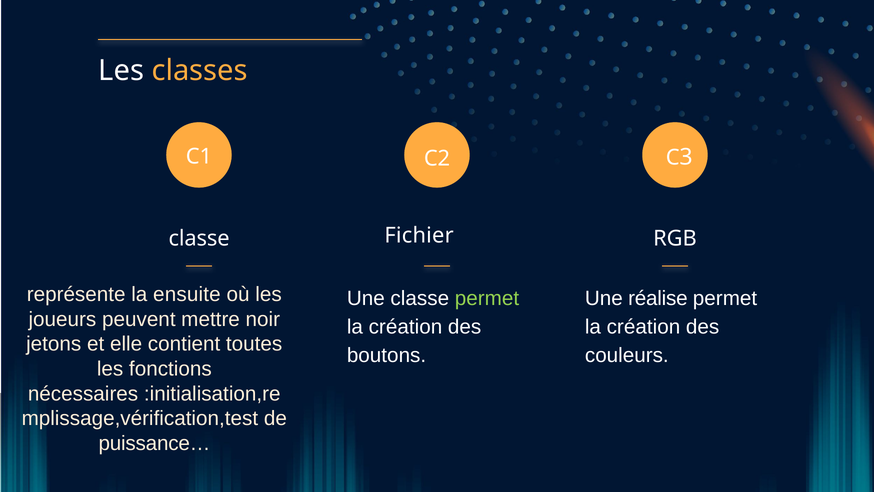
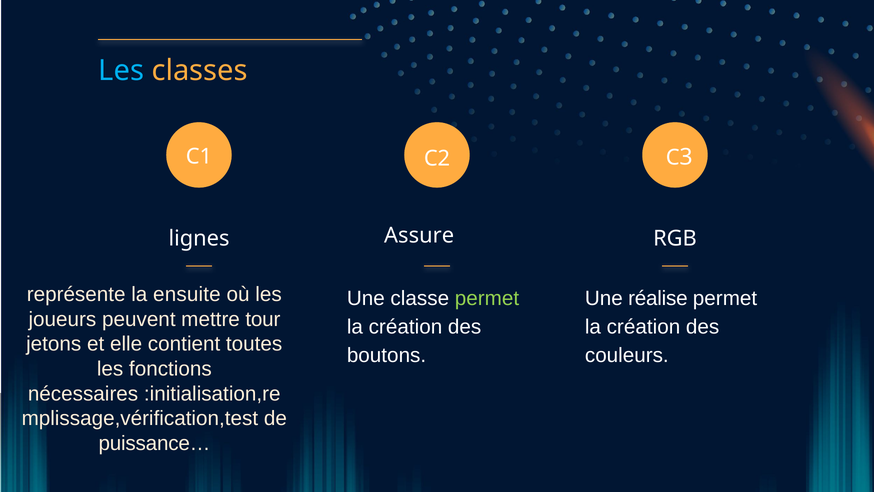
Les at (121, 71) colour: white -> light blue
Fichier: Fichier -> Assure
classe at (199, 238): classe -> lignes
noir: noir -> tour
